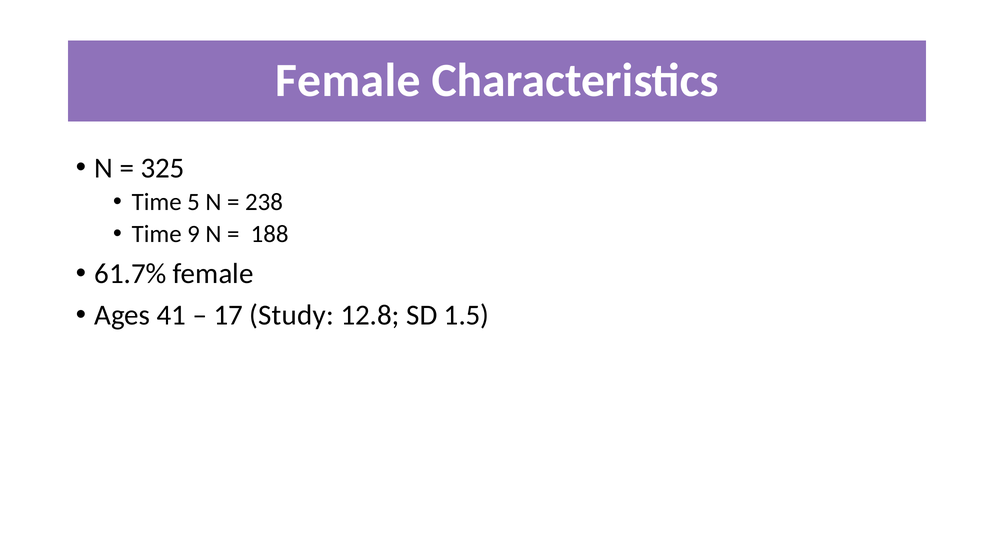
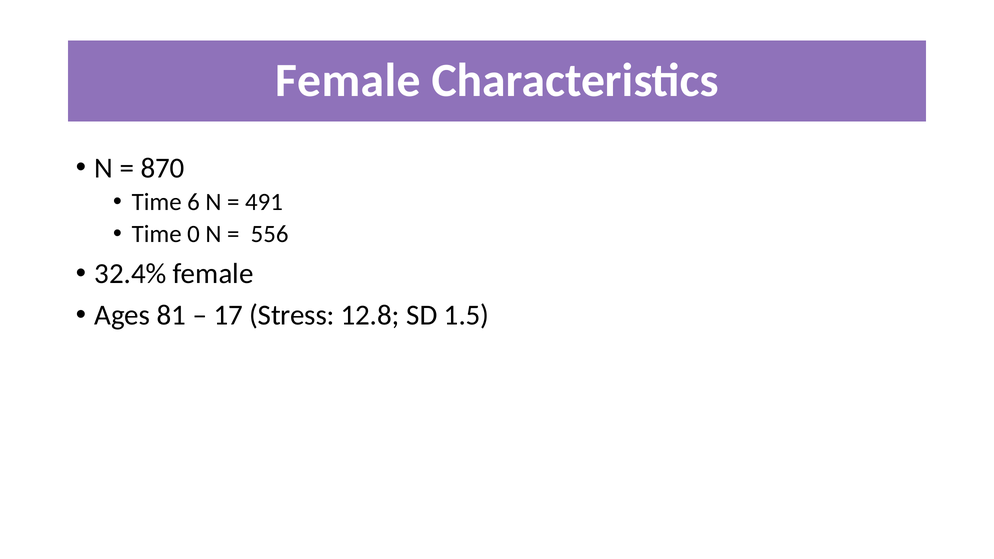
325: 325 -> 870
5: 5 -> 6
238: 238 -> 491
9: 9 -> 0
188: 188 -> 556
61.7%: 61.7% -> 32.4%
41: 41 -> 81
Study: Study -> Stress
